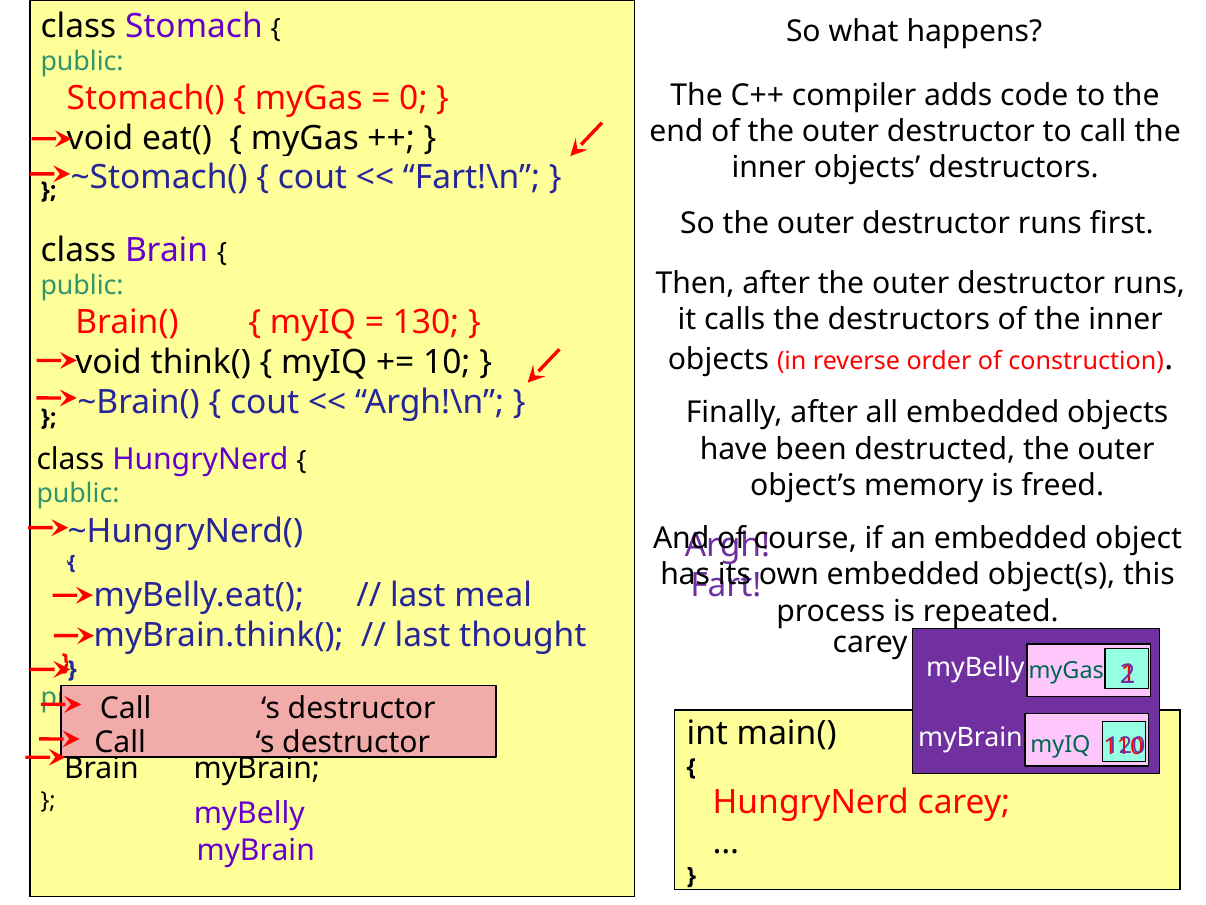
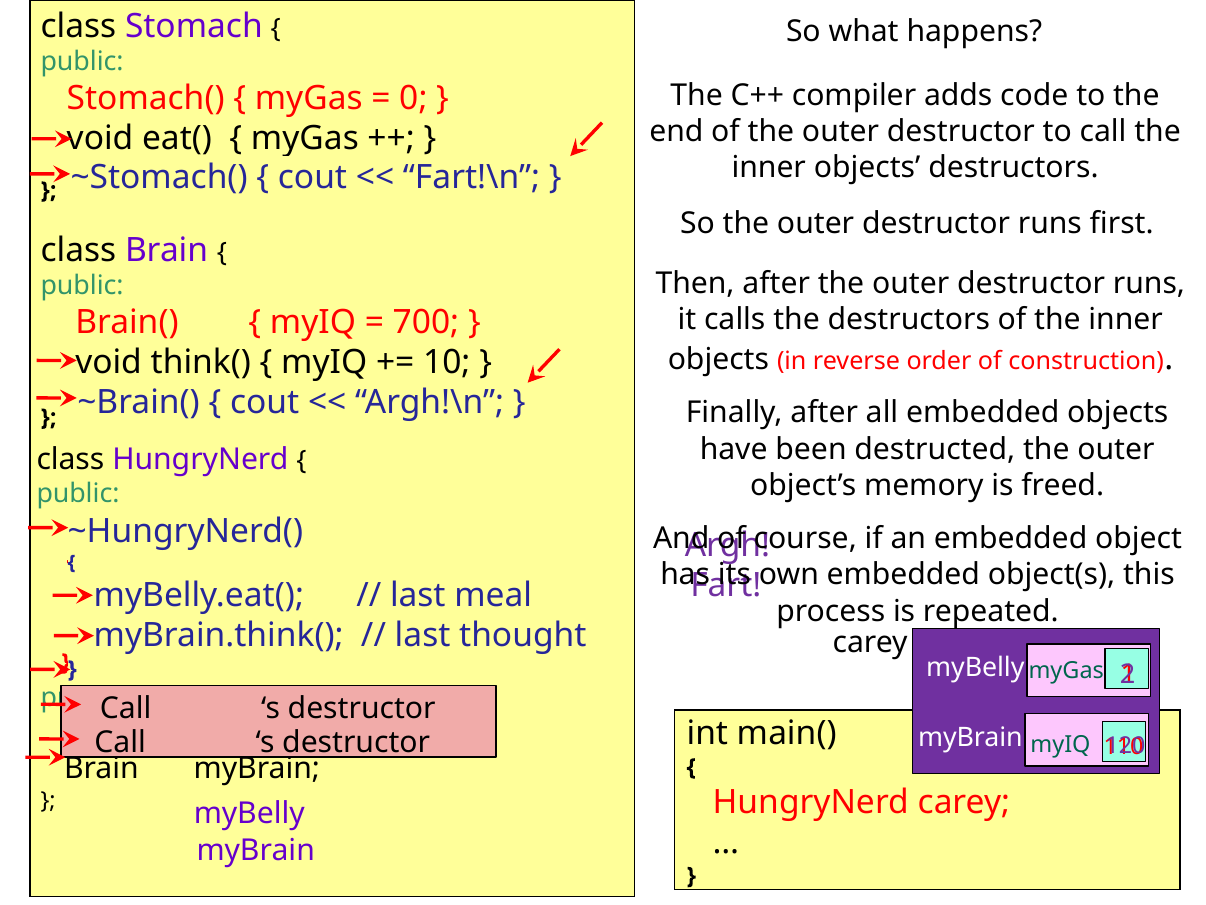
130: 130 -> 700
